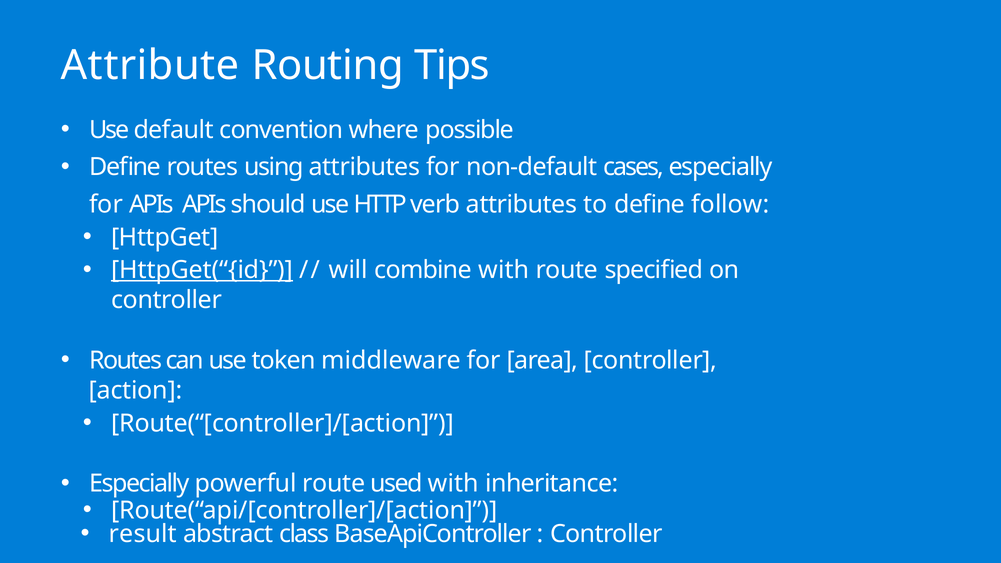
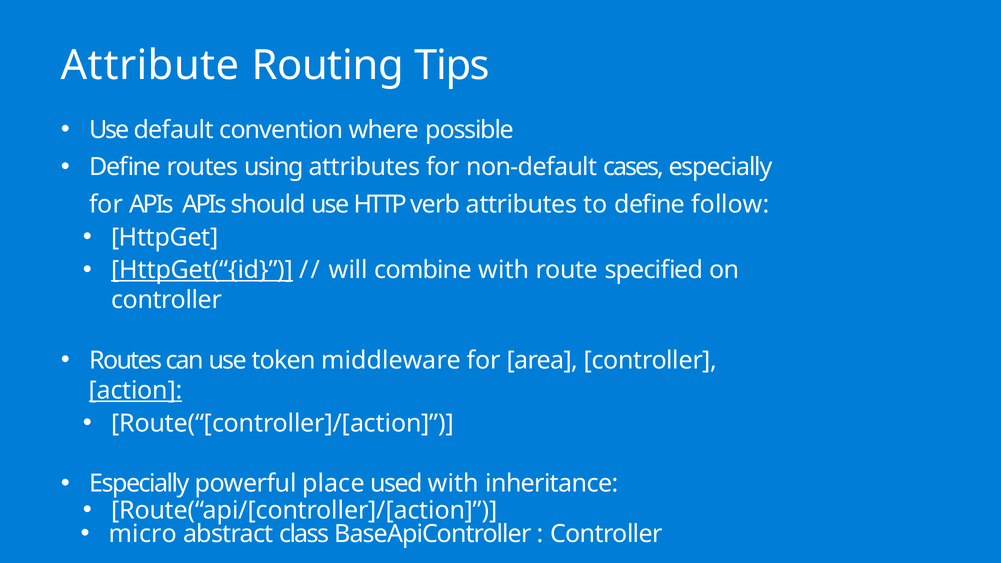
action underline: none -> present
powerful route: route -> place
result: result -> micro
